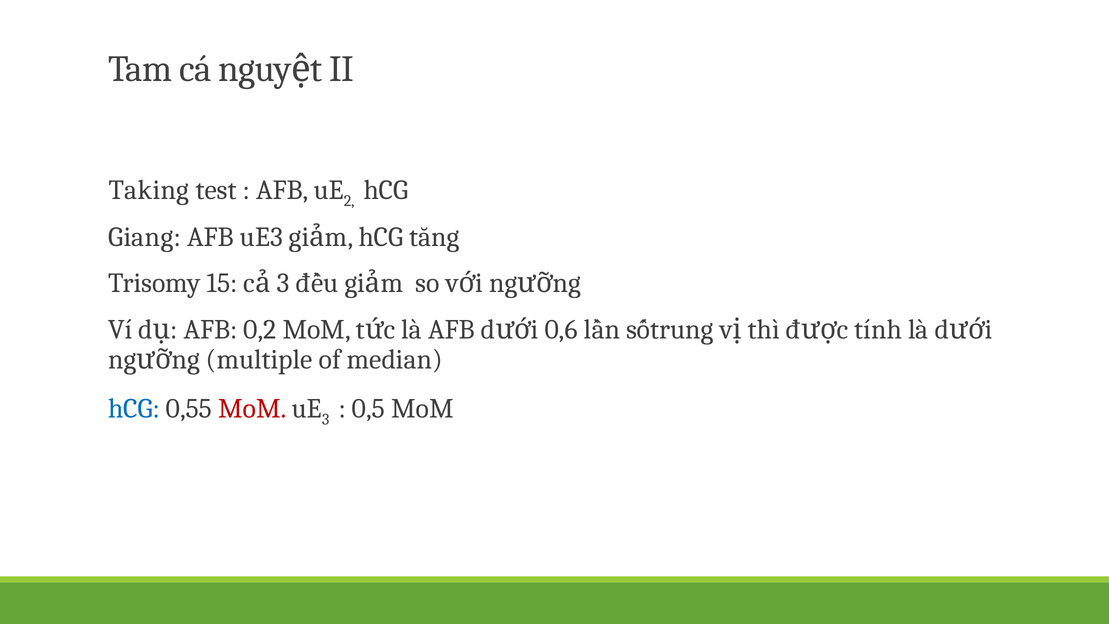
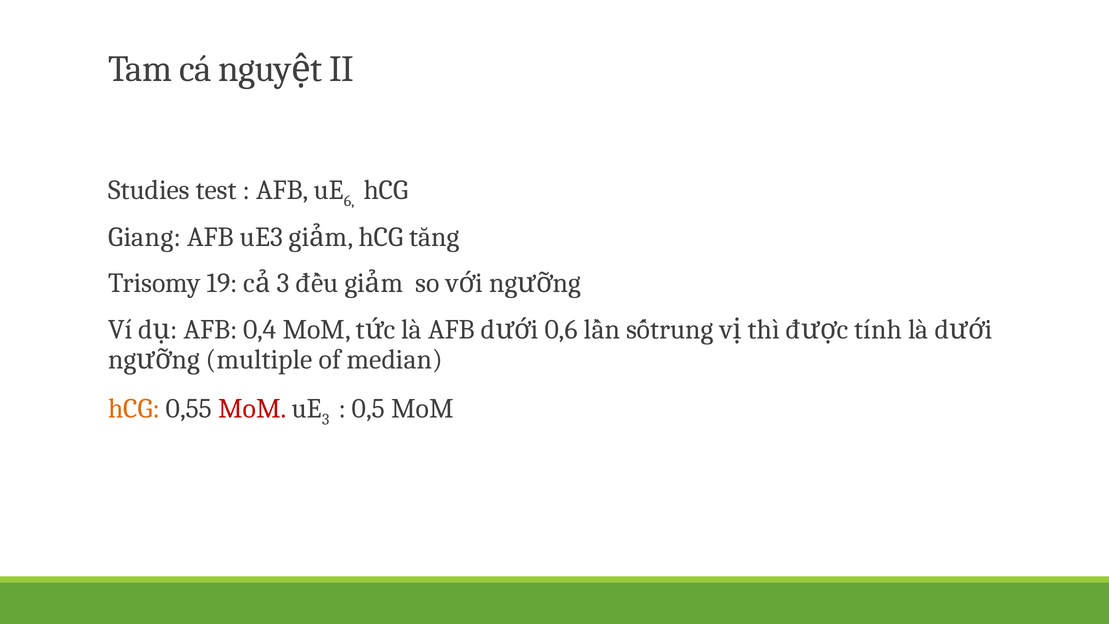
Taking: Taking -> Studies
2: 2 -> 6
15: 15 -> 19
0,2: 0,2 -> 0,4
hCG at (134, 409) colour: blue -> orange
